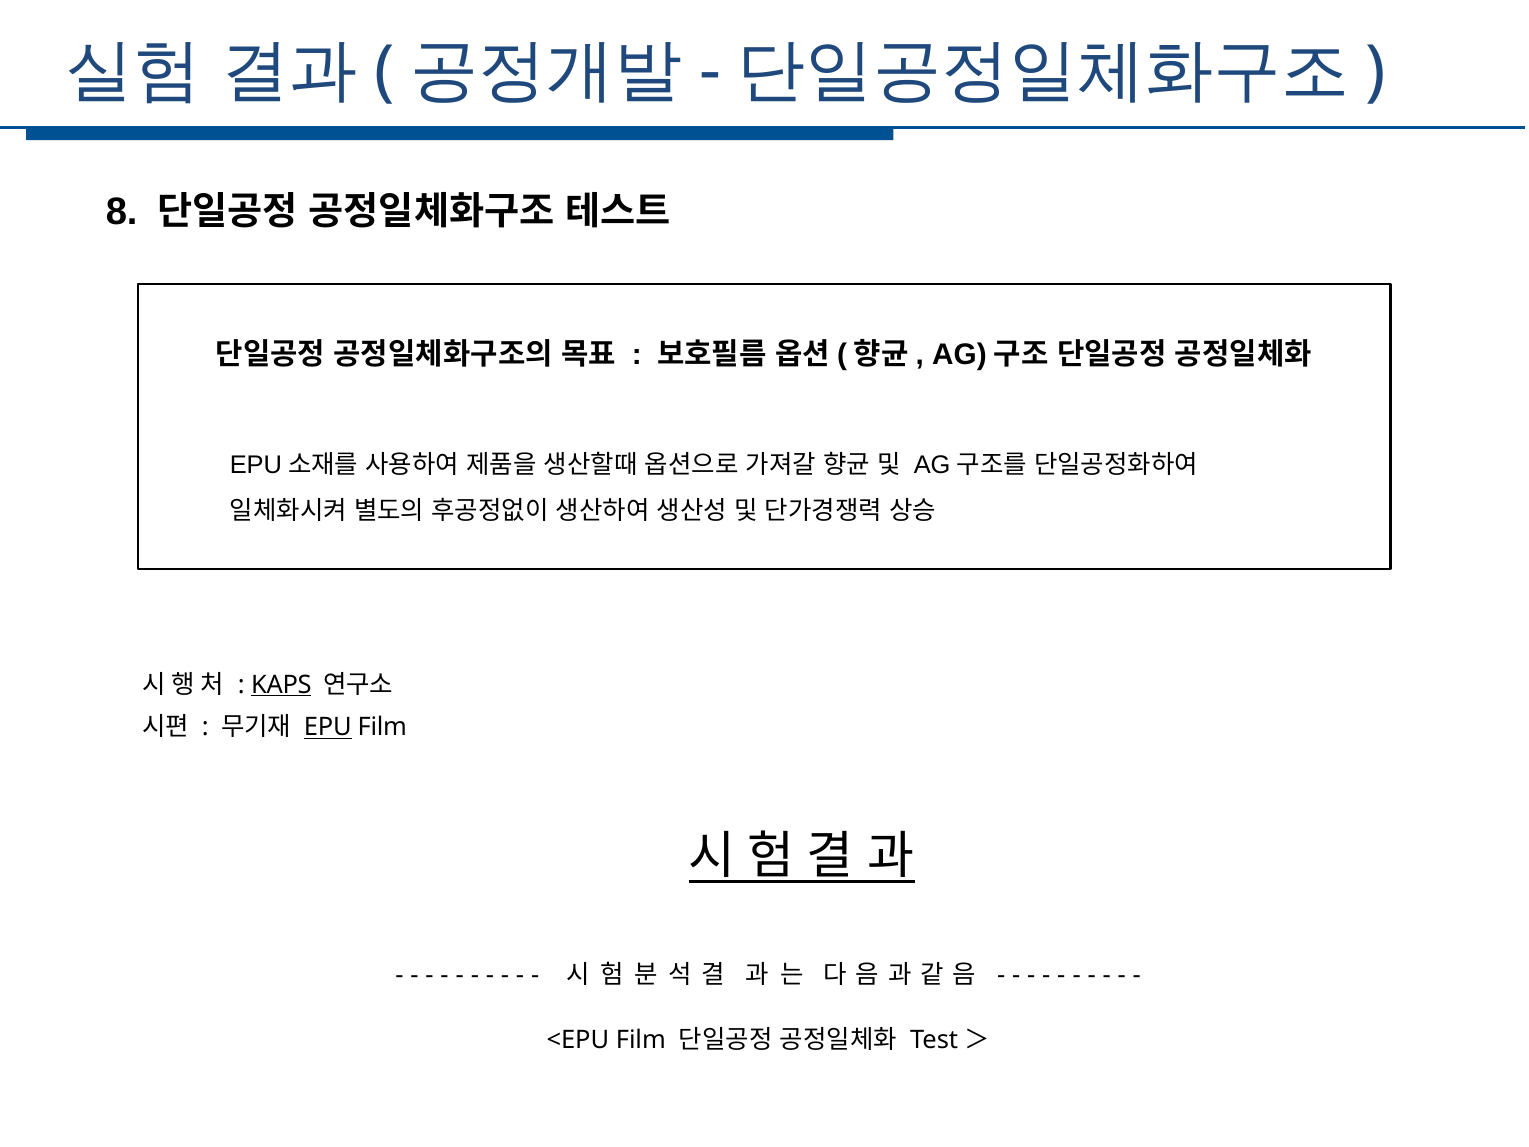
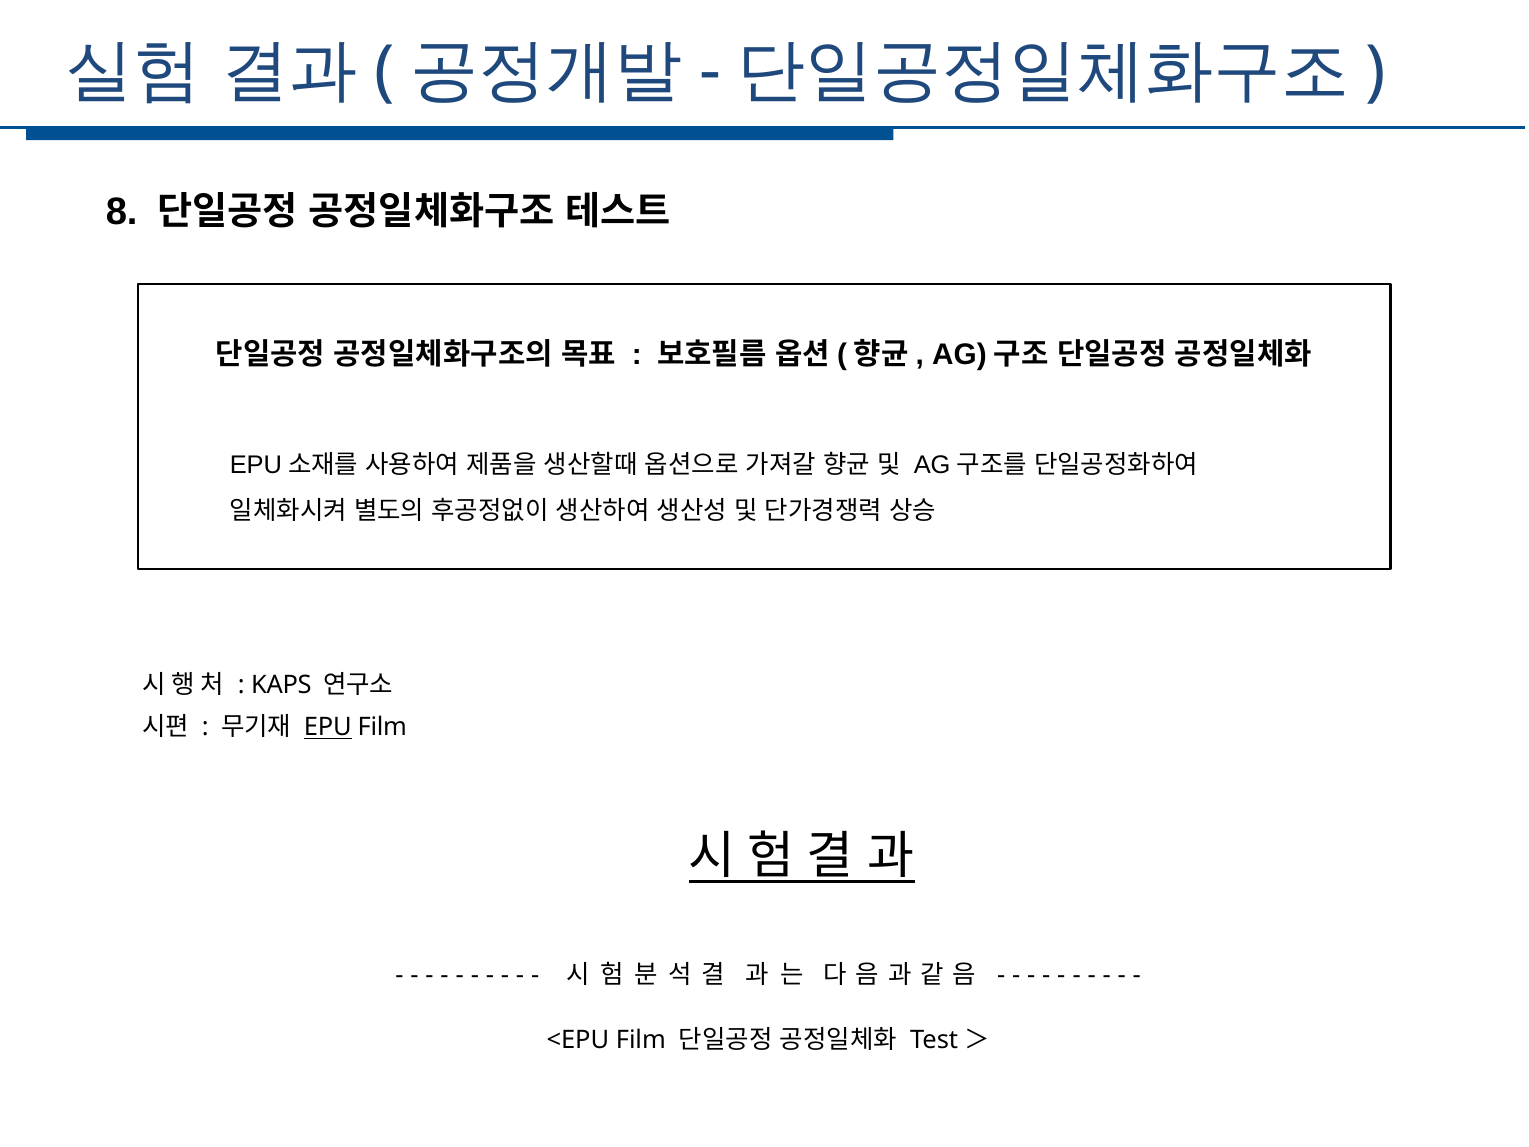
KAPS underline: present -> none
